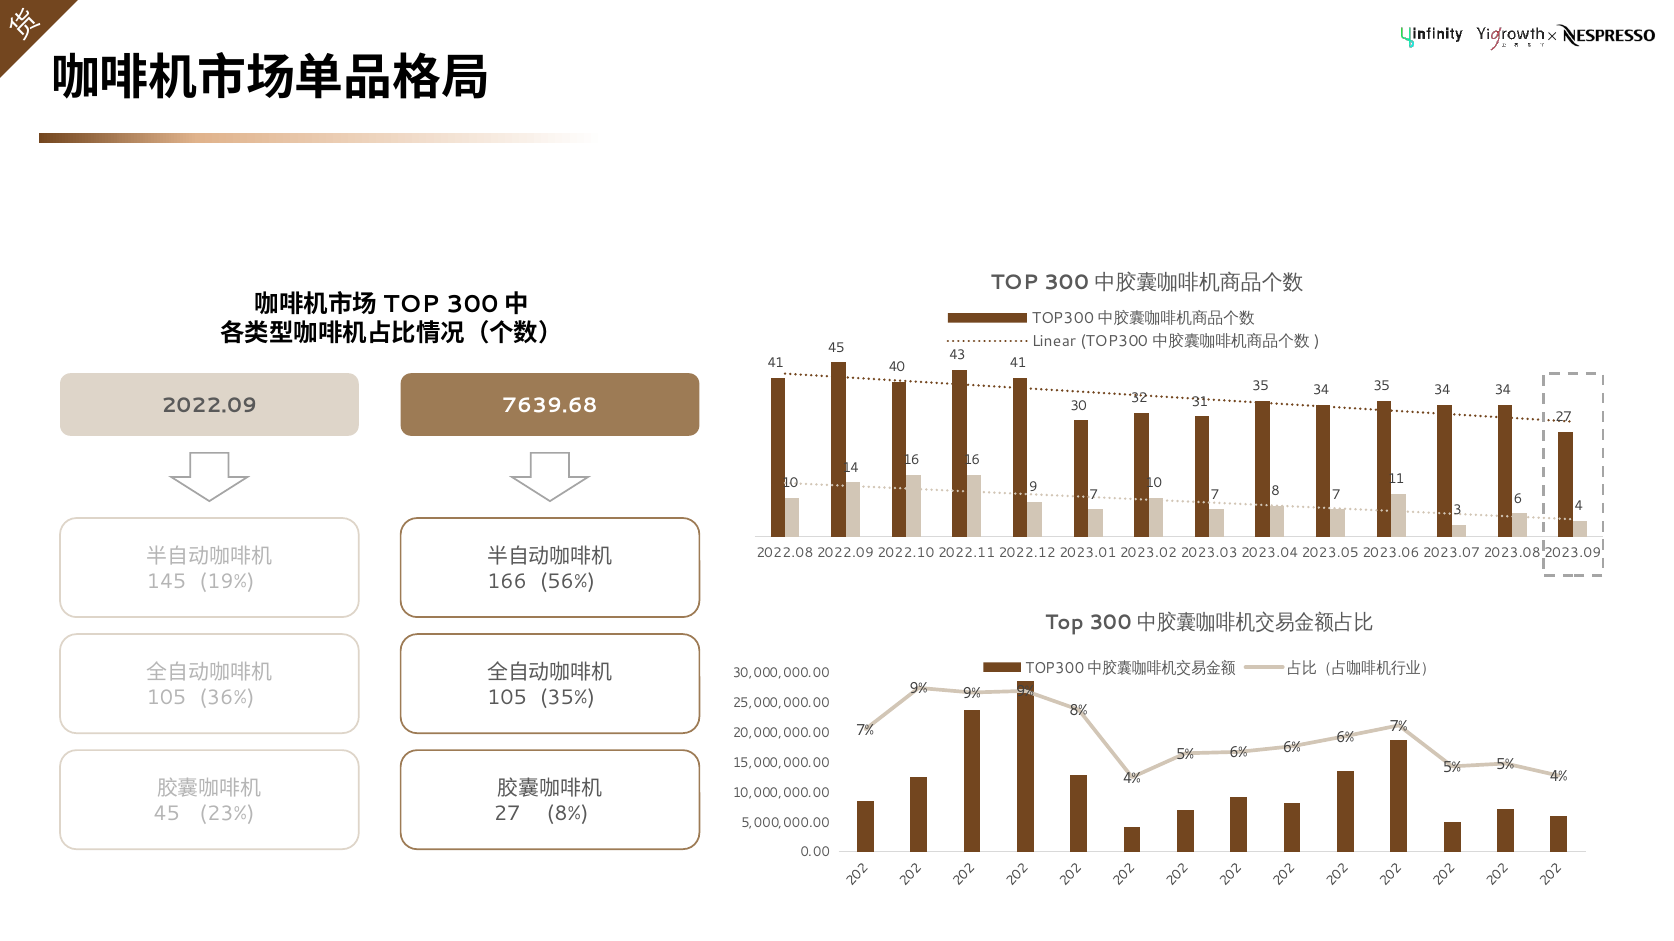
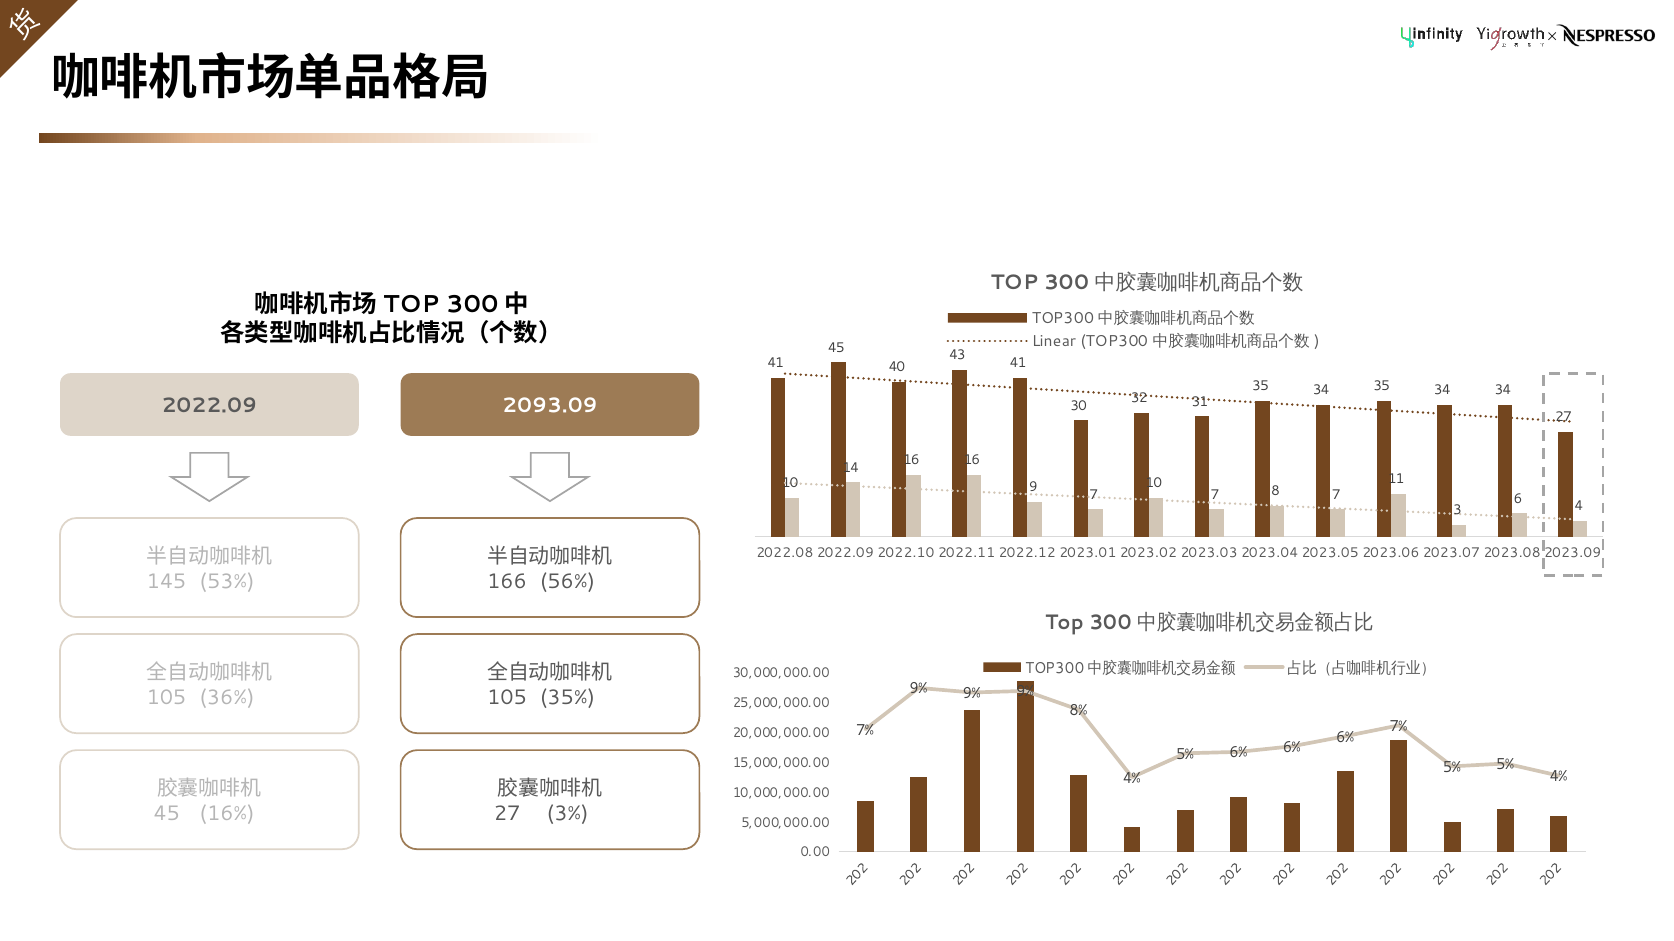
7639.68: 7639.68 -> 2093.09
19%: 19% -> 53%
23%: 23% -> 16%
8% at (568, 814): 8% -> 3%
